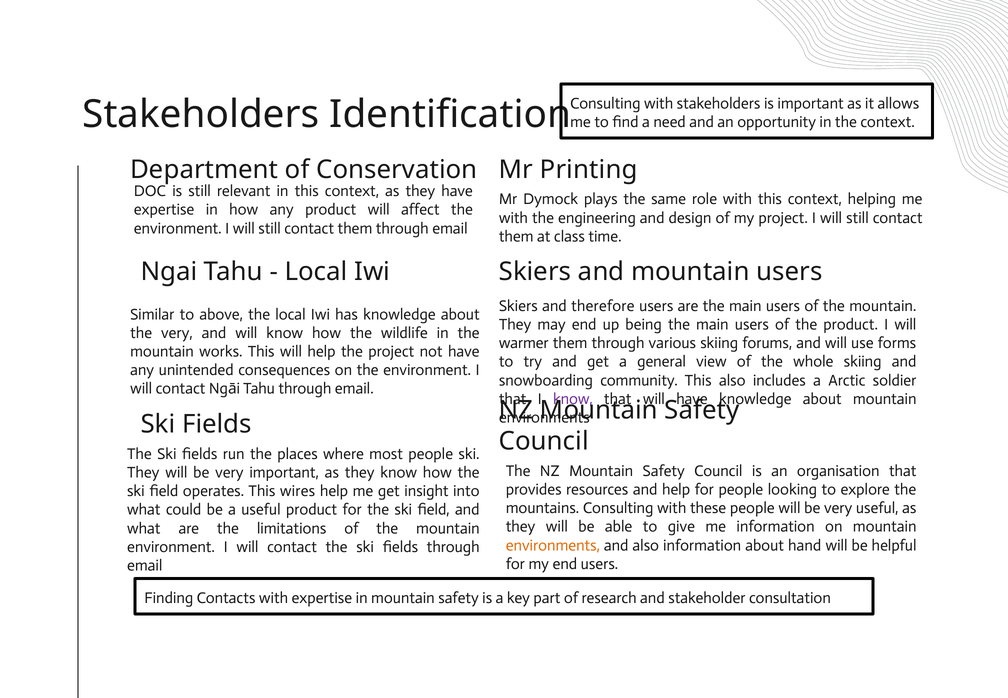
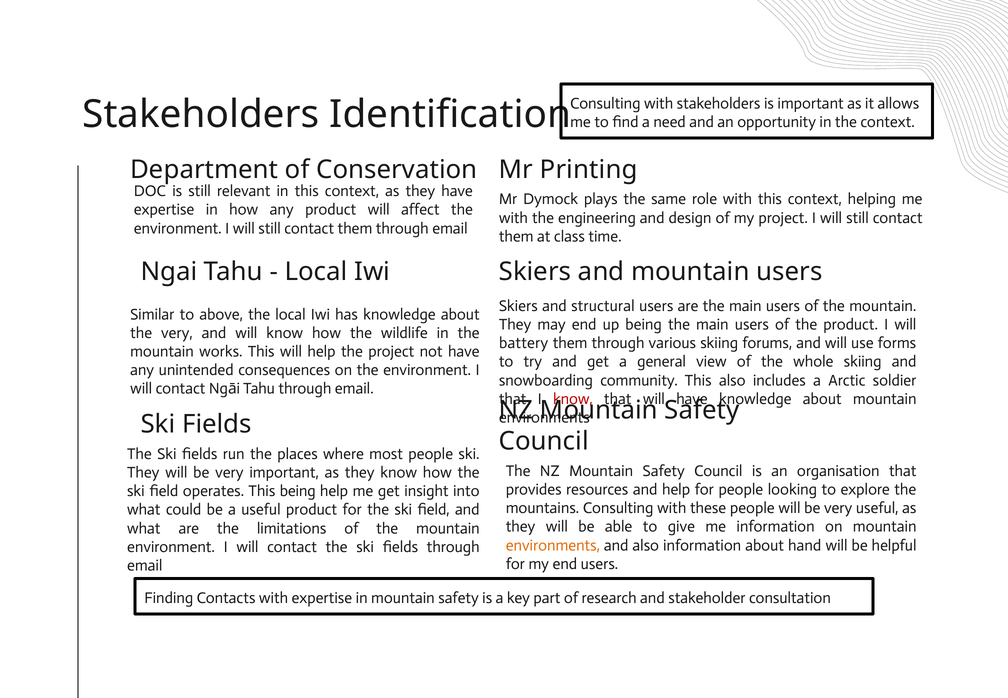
therefore: therefore -> structural
warmer: warmer -> battery
know at (573, 399) colour: purple -> red
This wires: wires -> being
